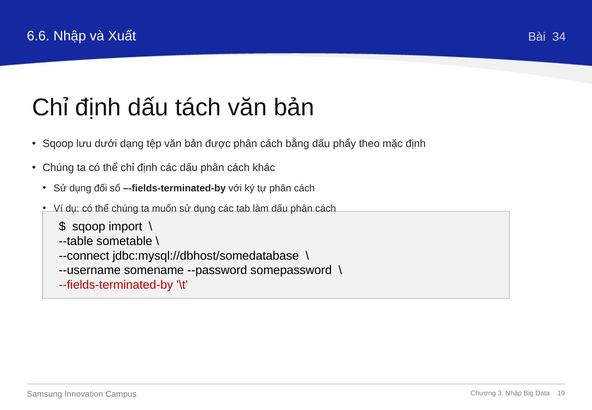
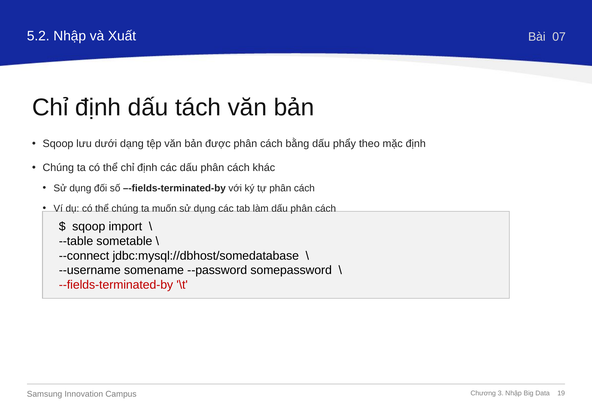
6.6: 6.6 -> 5.2
34: 34 -> 07
